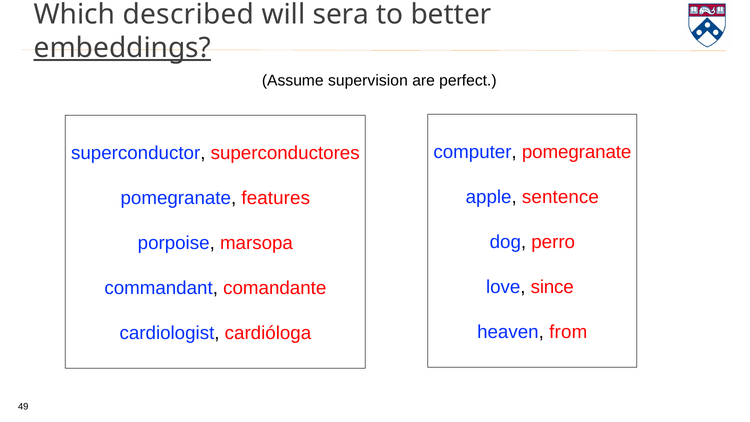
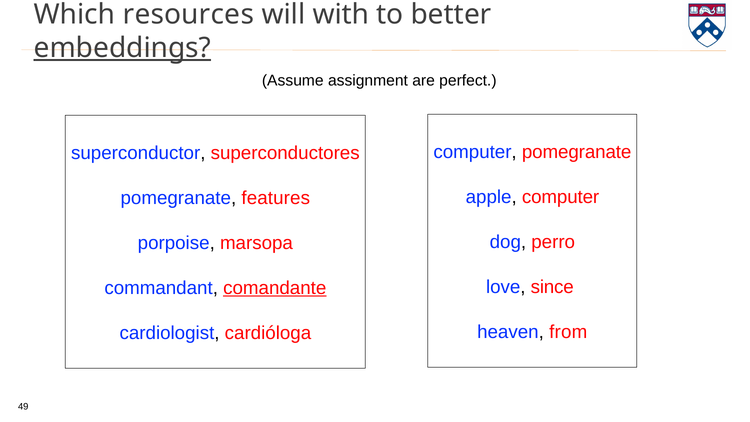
described: described -> resources
sera: sera -> with
supervision: supervision -> assignment
apple sentence: sentence -> computer
comandante underline: none -> present
